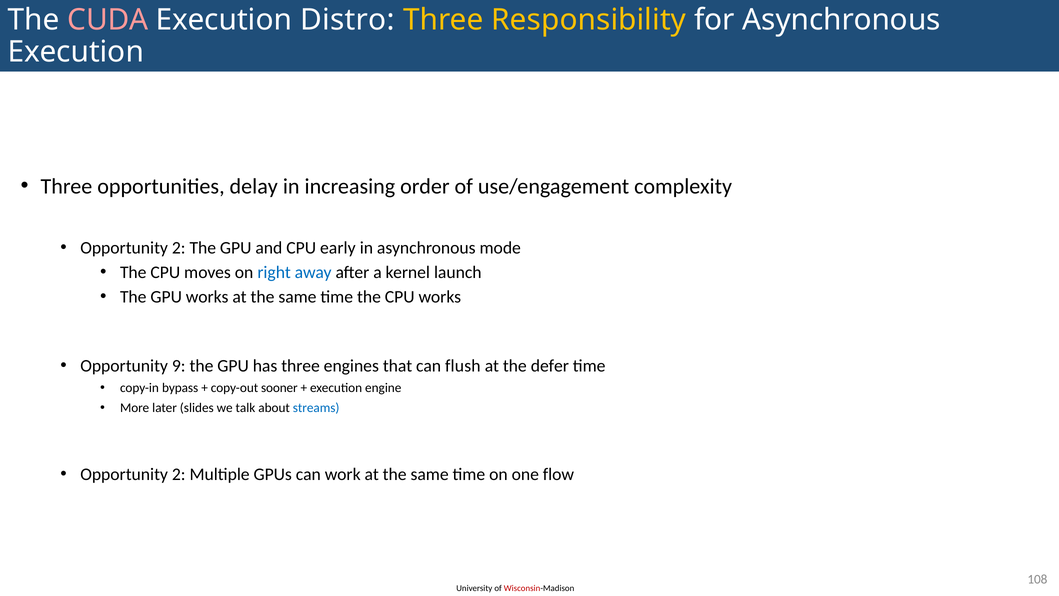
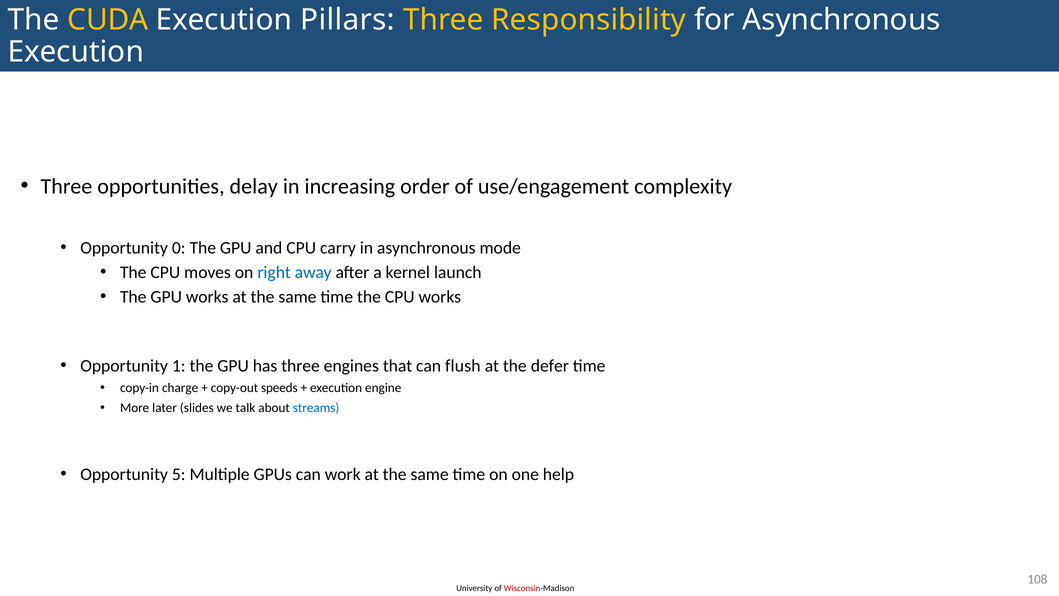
CUDA colour: pink -> yellow
Distro: Distro -> Pillars
2 at (179, 248): 2 -> 0
early: early -> carry
9: 9 -> 1
bypass: bypass -> charge
sooner: sooner -> speeds
2 at (179, 474): 2 -> 5
flow: flow -> help
